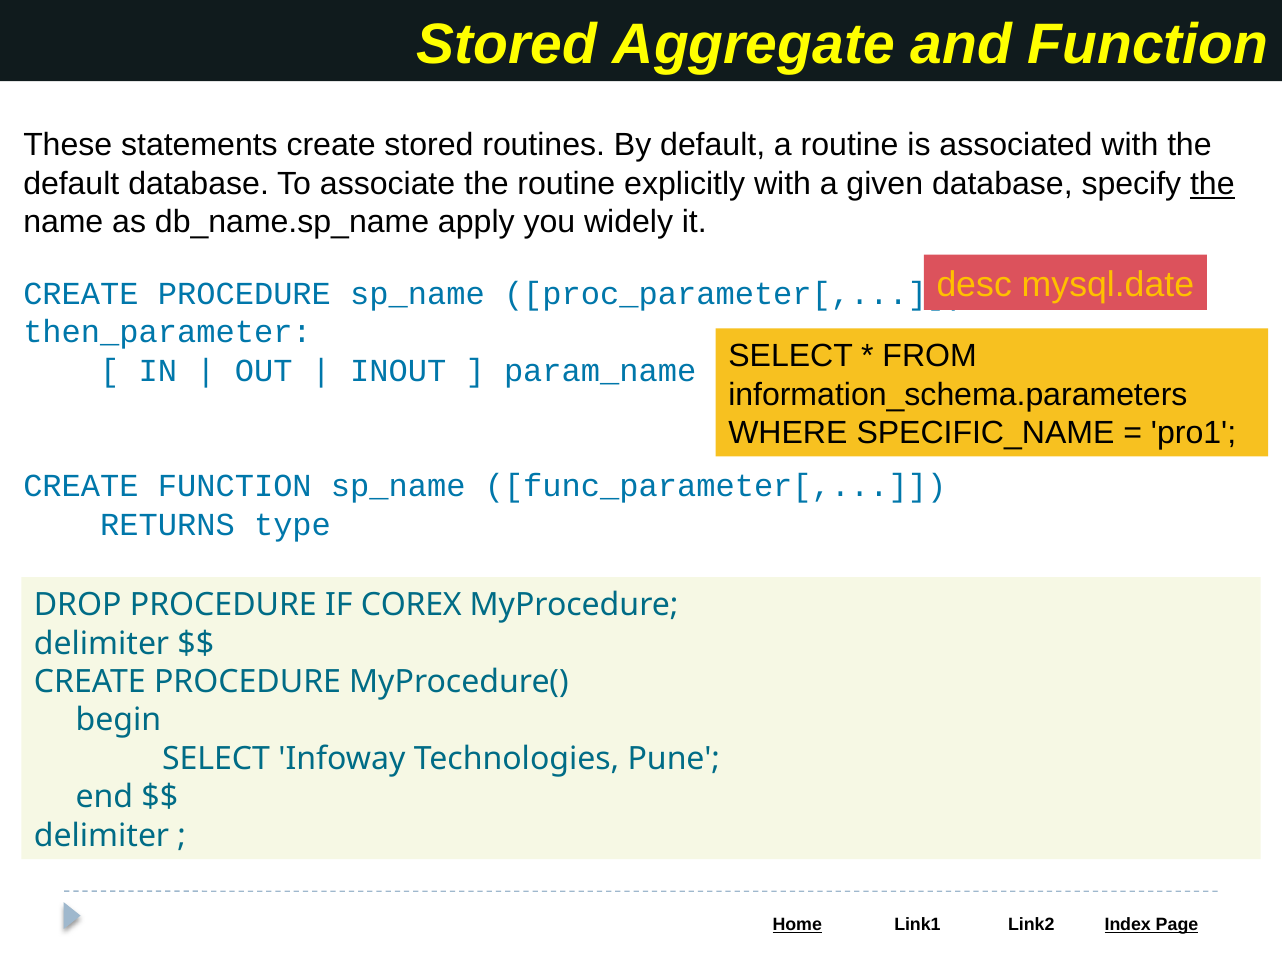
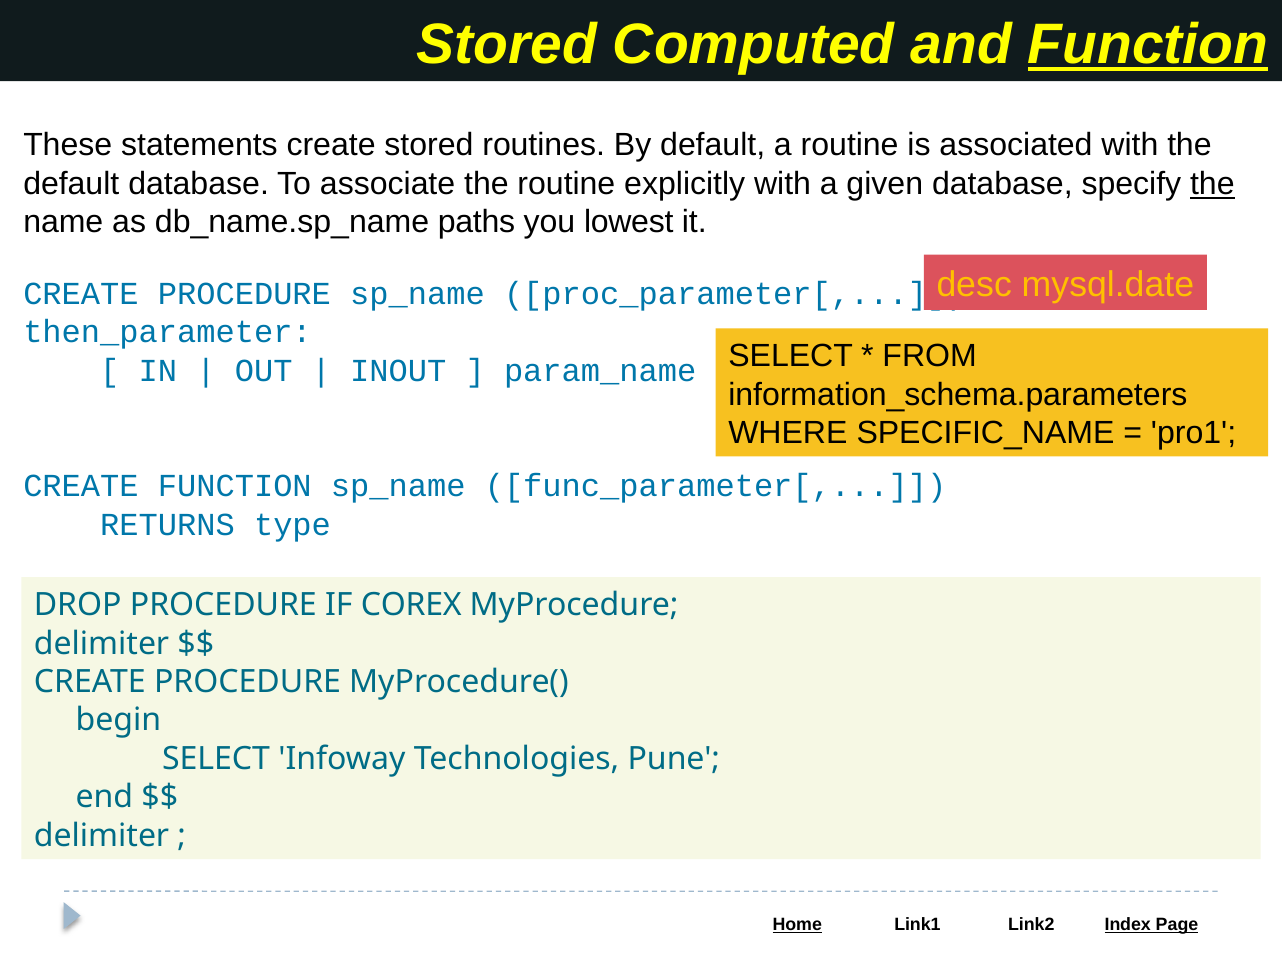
Aggregate: Aggregate -> Computed
Function at (1148, 44) underline: none -> present
apply: apply -> paths
widely: widely -> lowest
